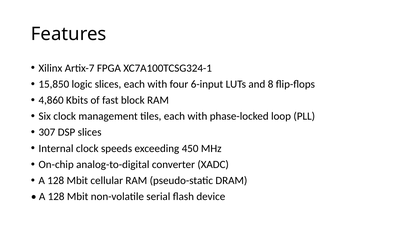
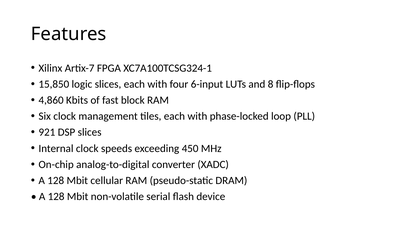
307: 307 -> 921
